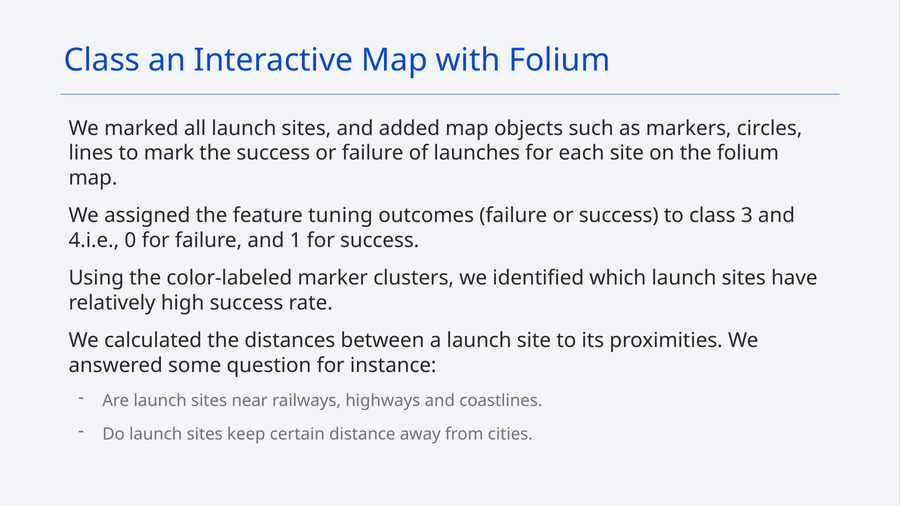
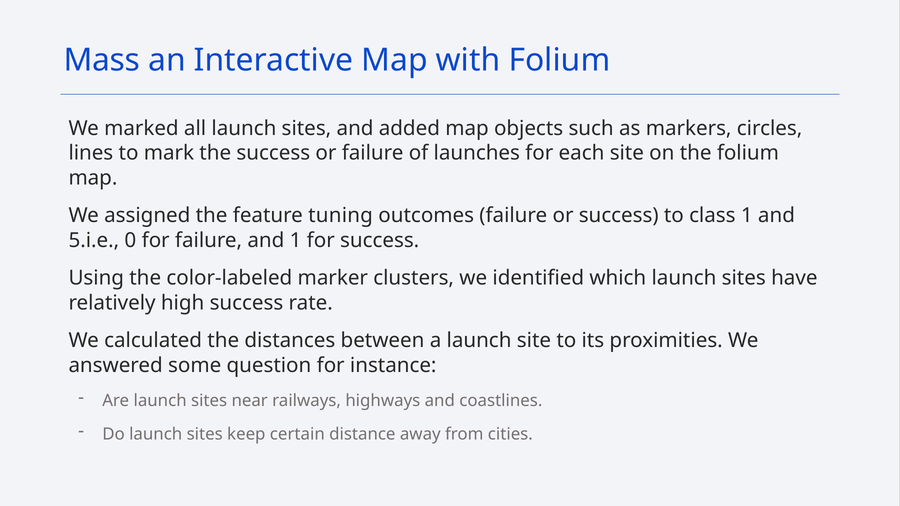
Class at (102, 60): Class -> Mass
class 3: 3 -> 1
4.i.e: 4.i.e -> 5.i.e
